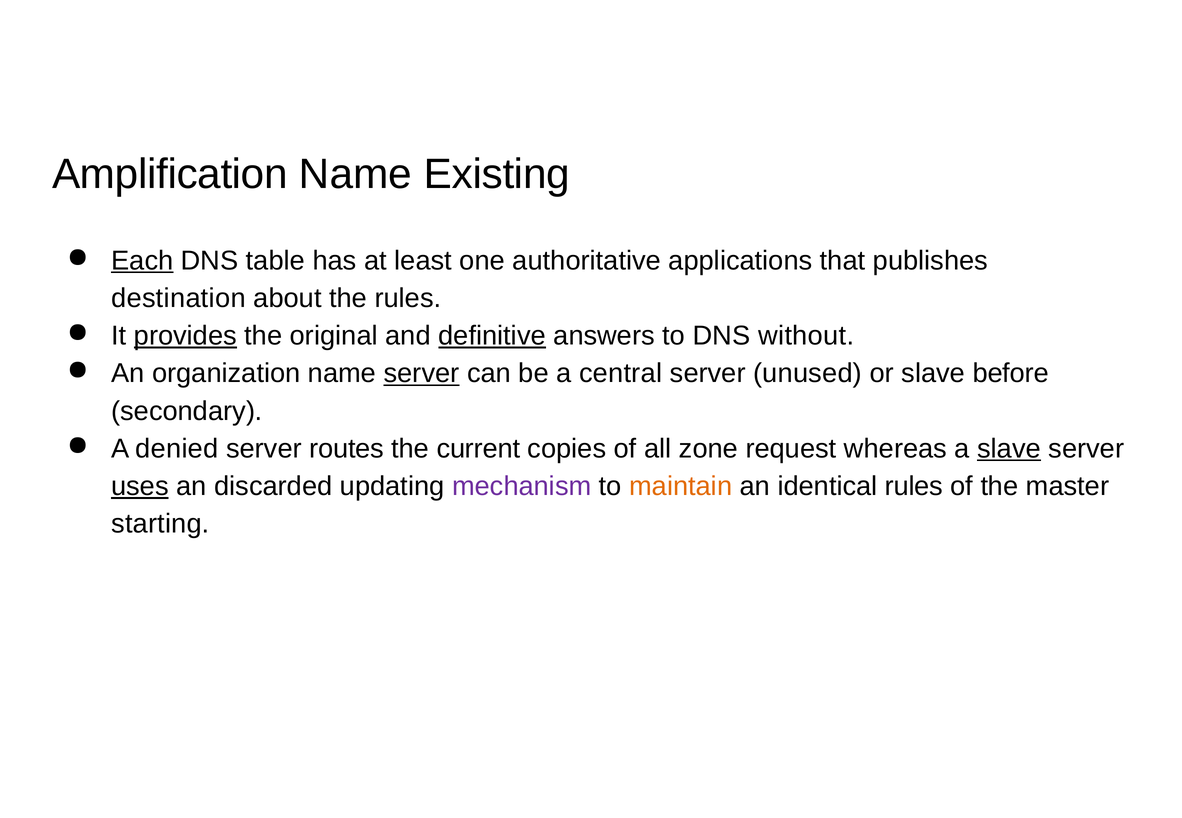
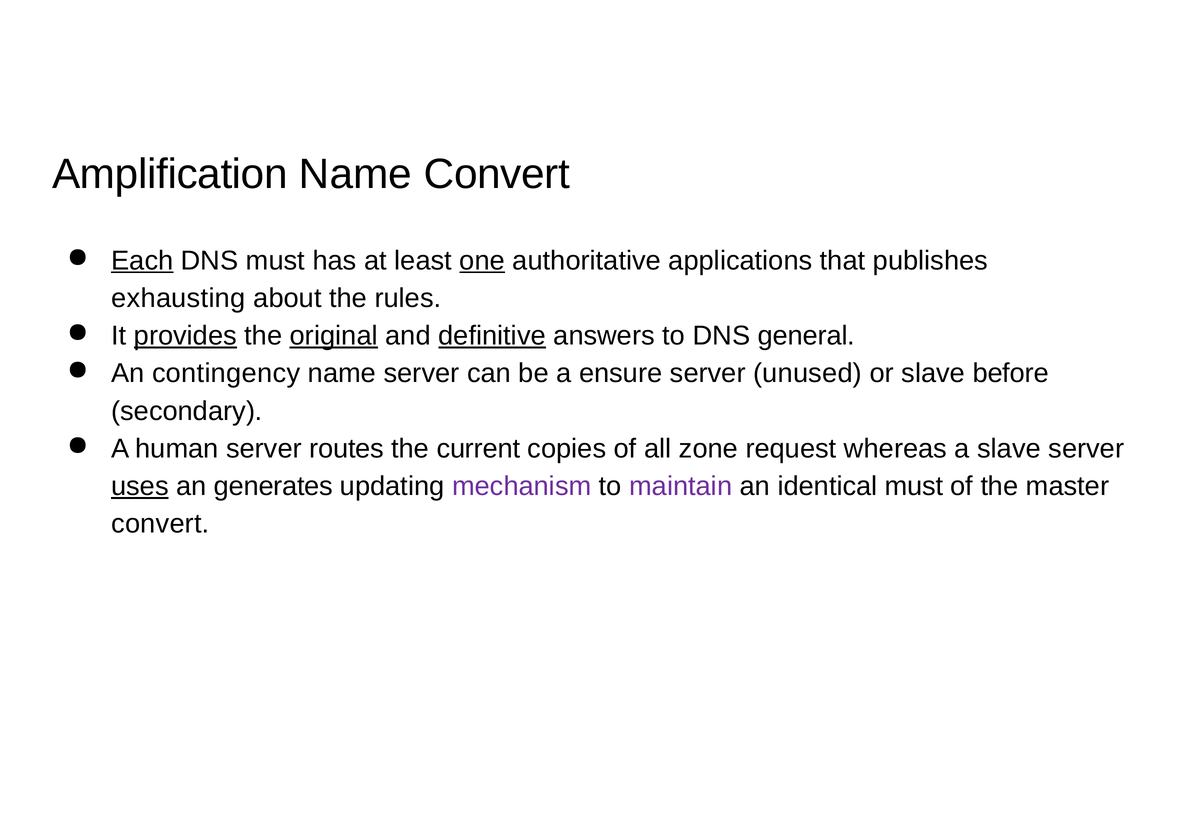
Name Existing: Existing -> Convert
DNS table: table -> must
one underline: none -> present
destination: destination -> exhausting
original underline: none -> present
without: without -> general
organization: organization -> contingency
server at (422, 374) underline: present -> none
central: central -> ensure
denied: denied -> human
slave at (1009, 449) underline: present -> none
discarded: discarded -> generates
maintain colour: orange -> purple
identical rules: rules -> must
starting at (160, 524): starting -> convert
